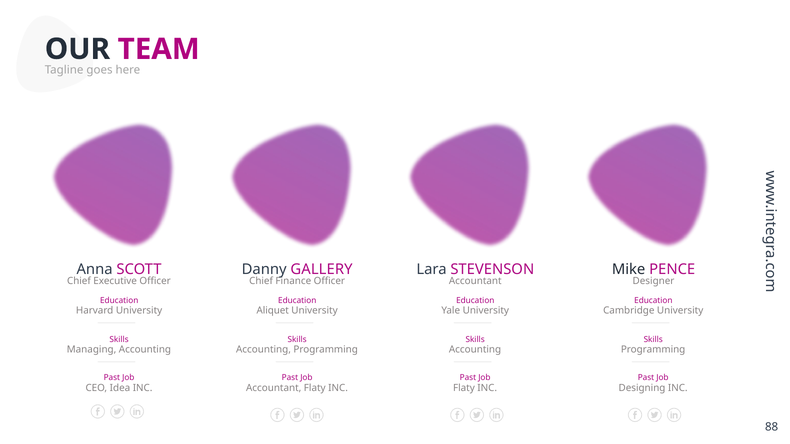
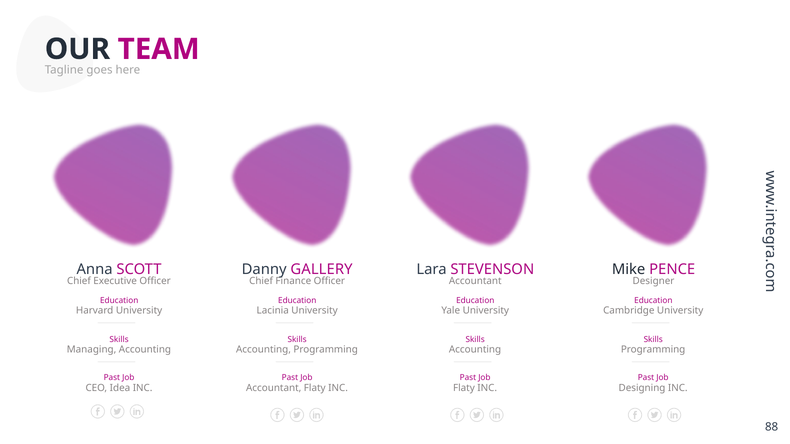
Aliquet: Aliquet -> Lacinia
